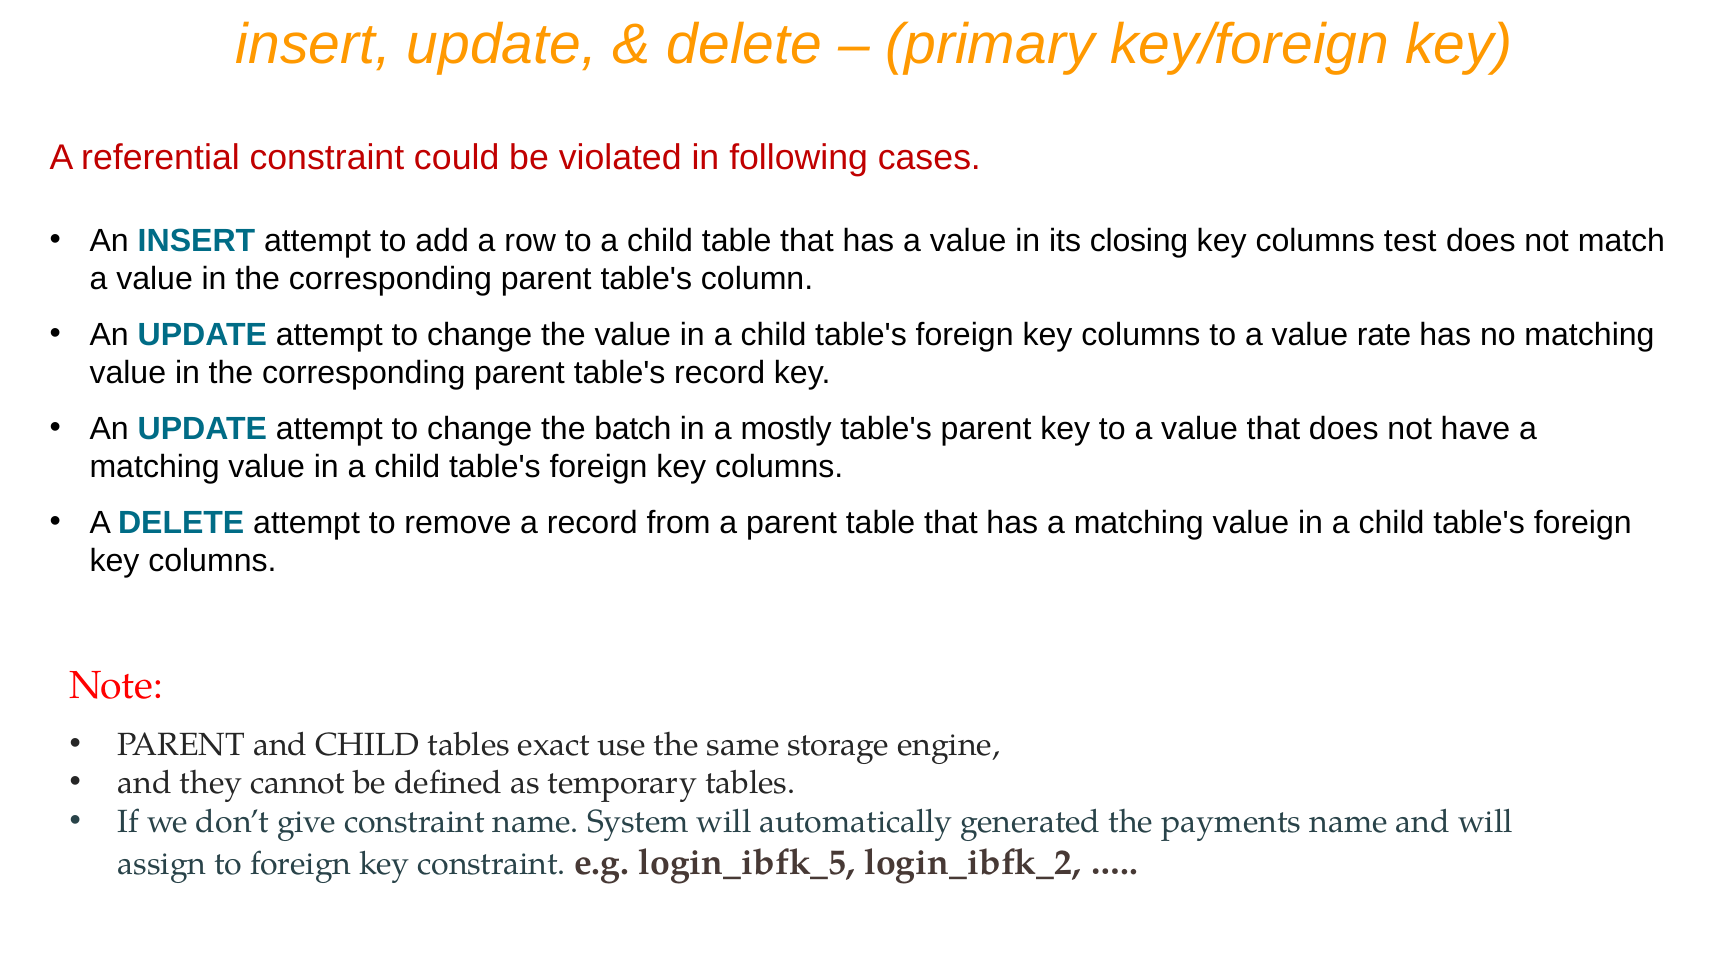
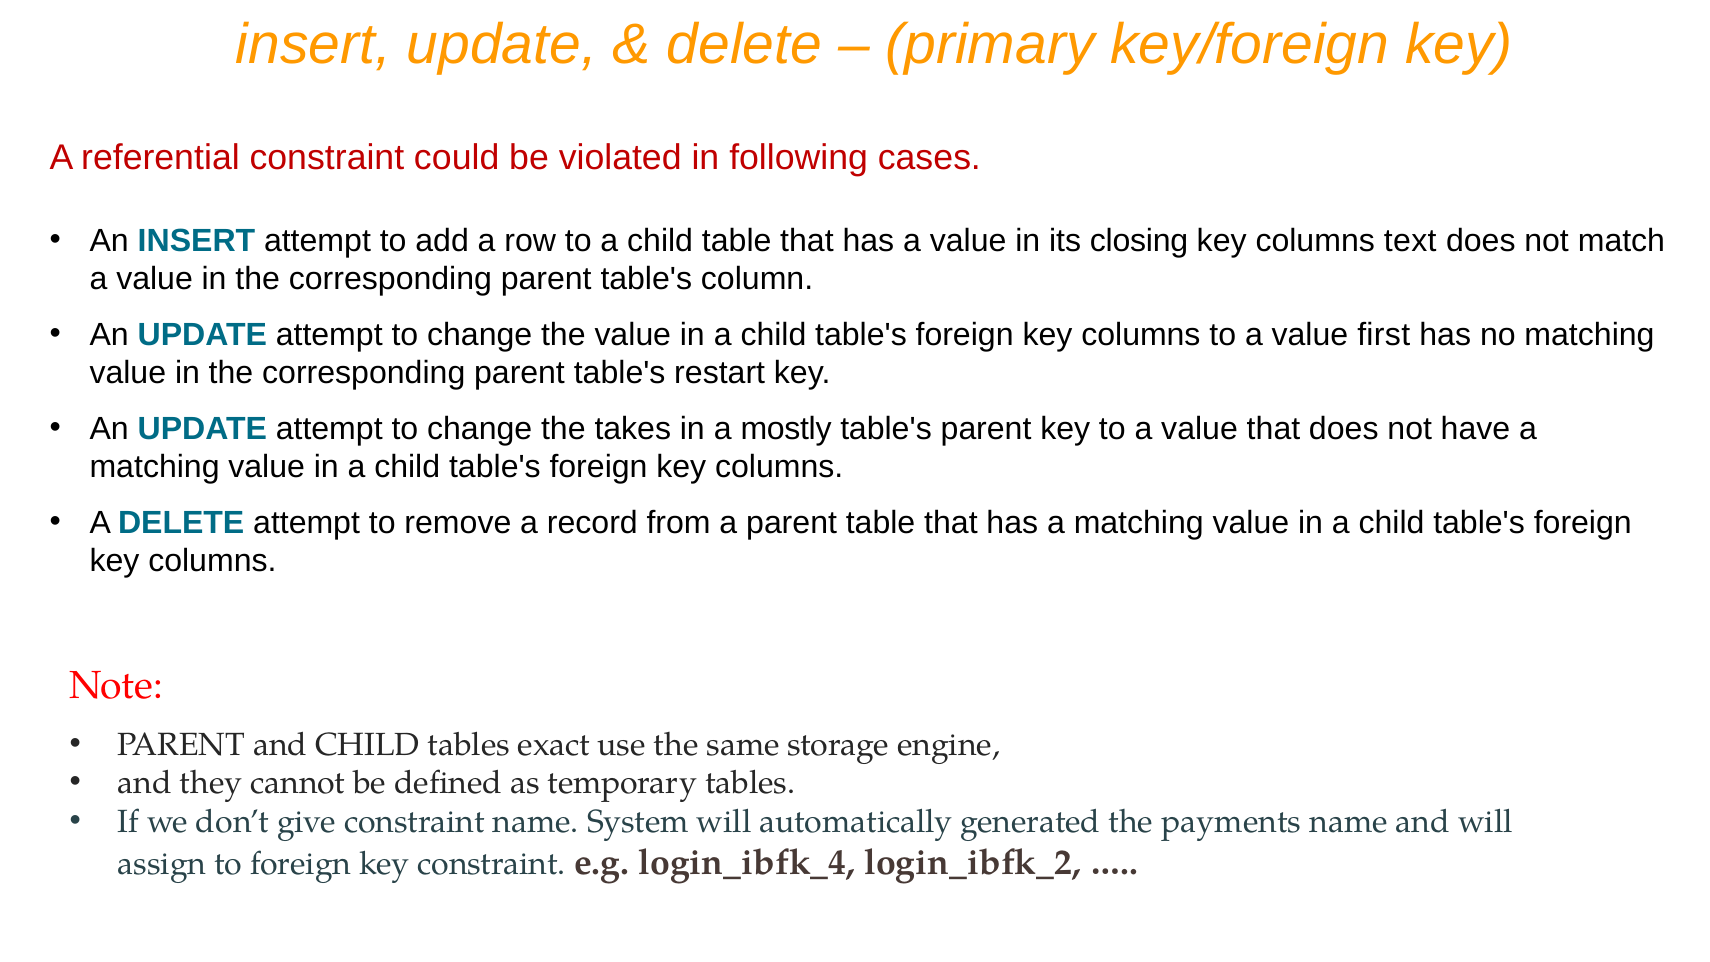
test: test -> text
rate: rate -> first
table's record: record -> restart
batch: batch -> takes
login_ibfk_5: login_ibfk_5 -> login_ibfk_4
